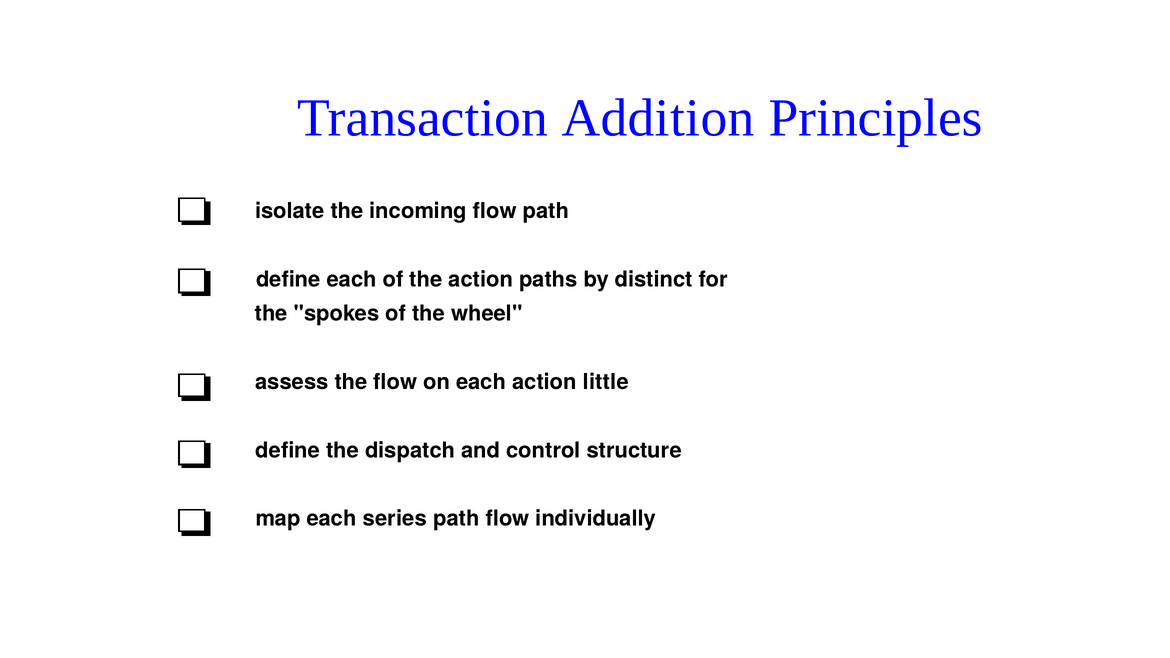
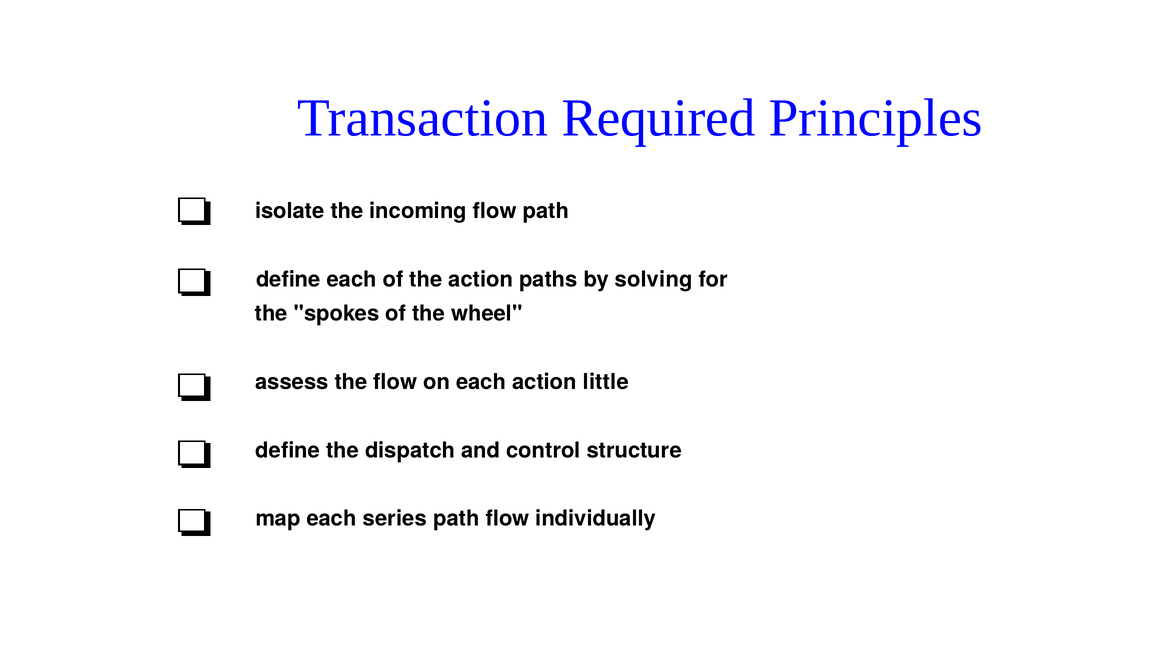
Addition: Addition -> Required
distinct: distinct -> solving
